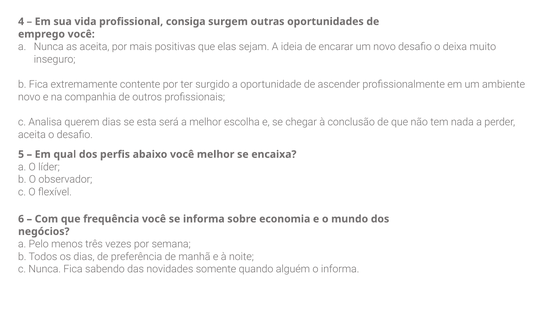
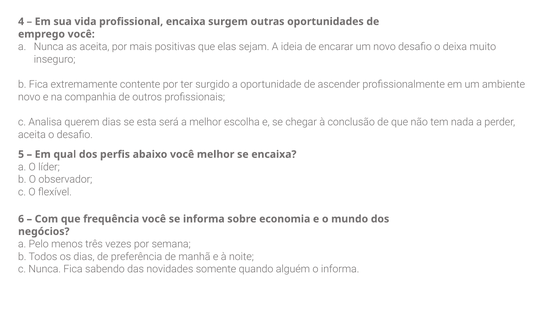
profissional consiga: consiga -> encaixa
